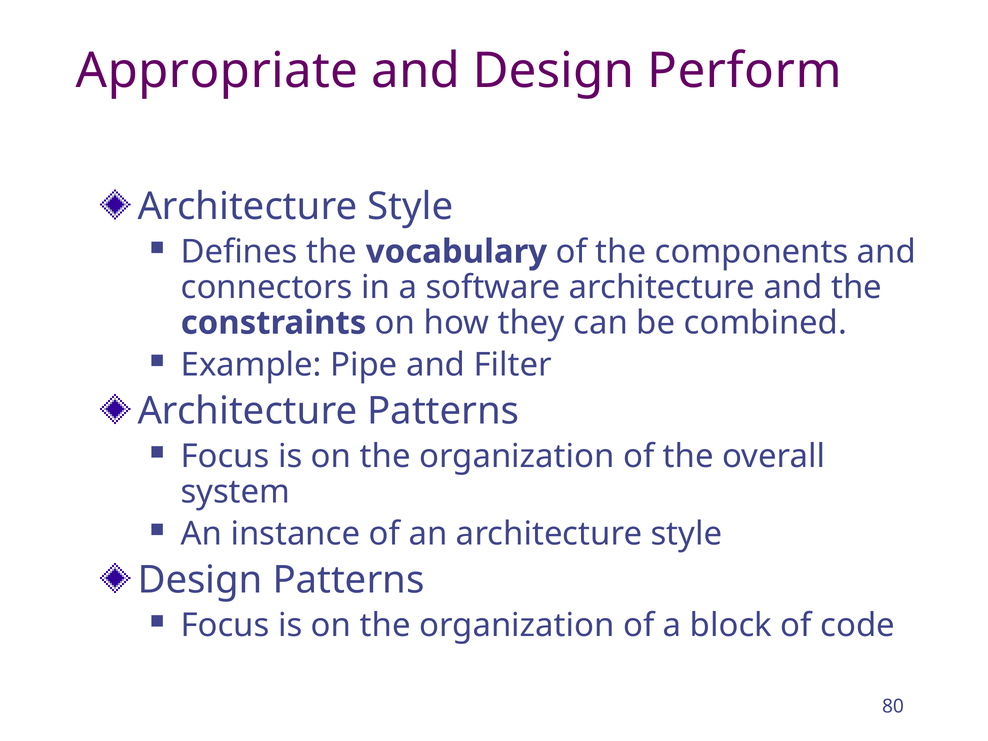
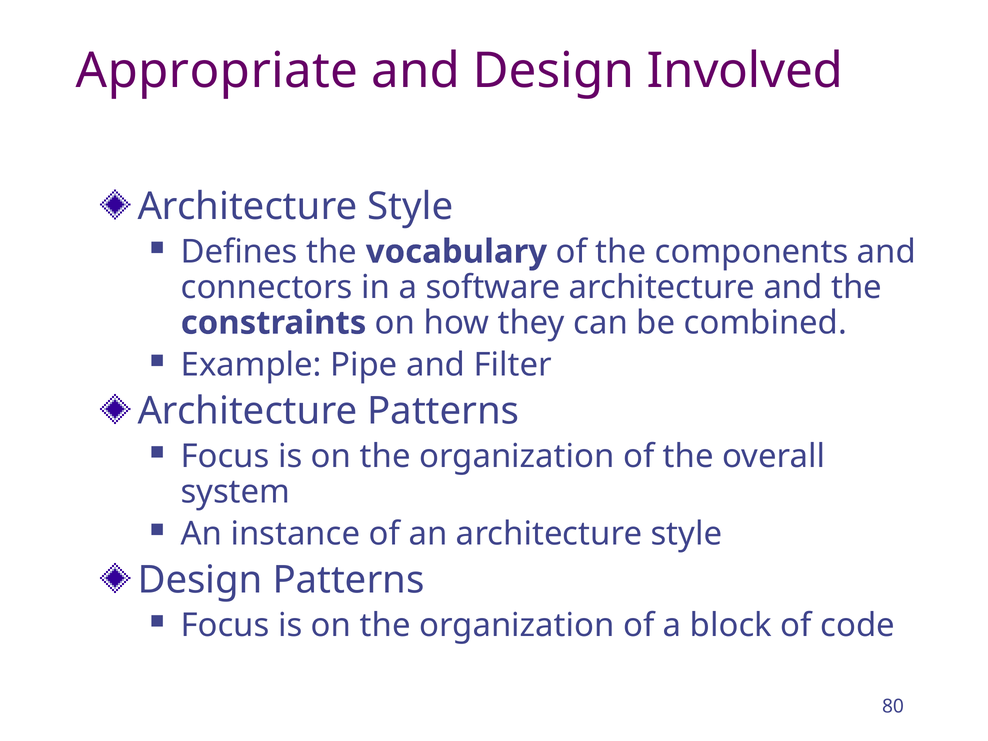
Perform: Perform -> Involved
